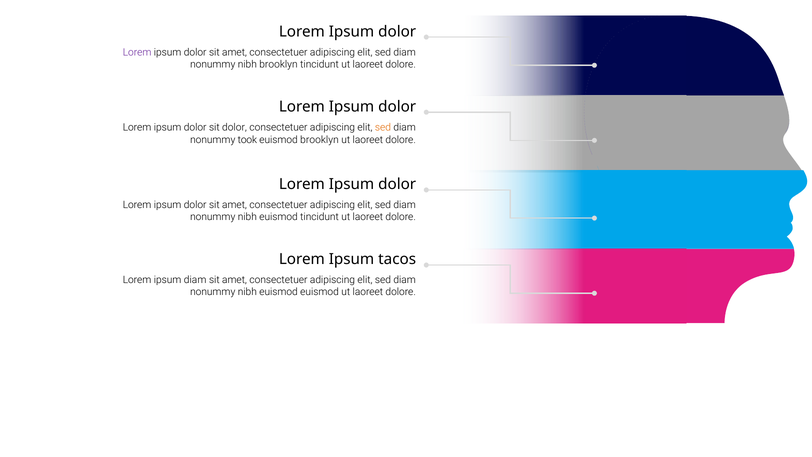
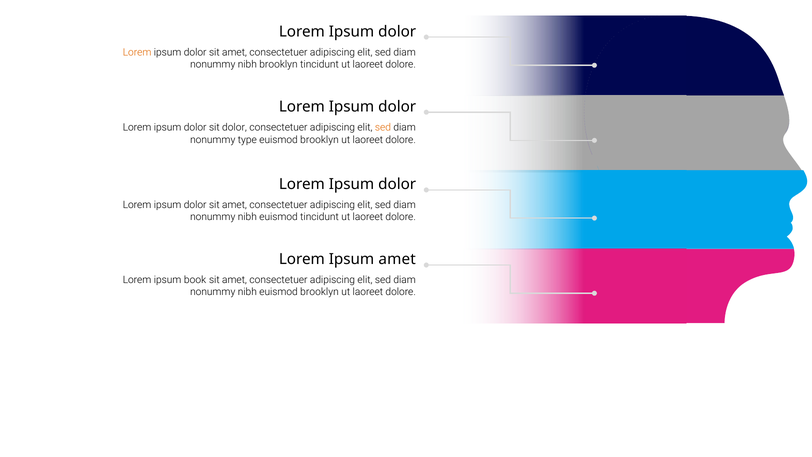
Lorem at (137, 52) colour: purple -> orange
took: took -> type
Ipsum tacos: tacos -> amet
ipsum diam: diam -> book
nibh euismod euismod: euismod -> brooklyn
